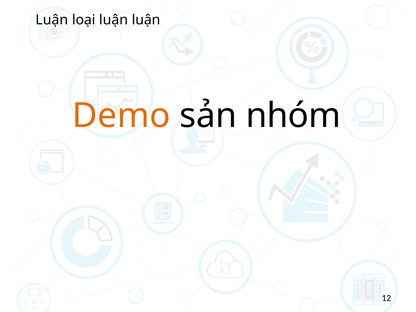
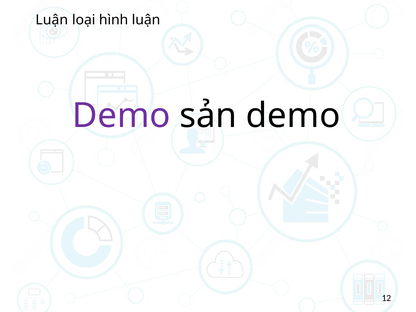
loại luận: luận -> hình
Demo at (121, 116) colour: orange -> purple
sản nhóm: nhóm -> demo
